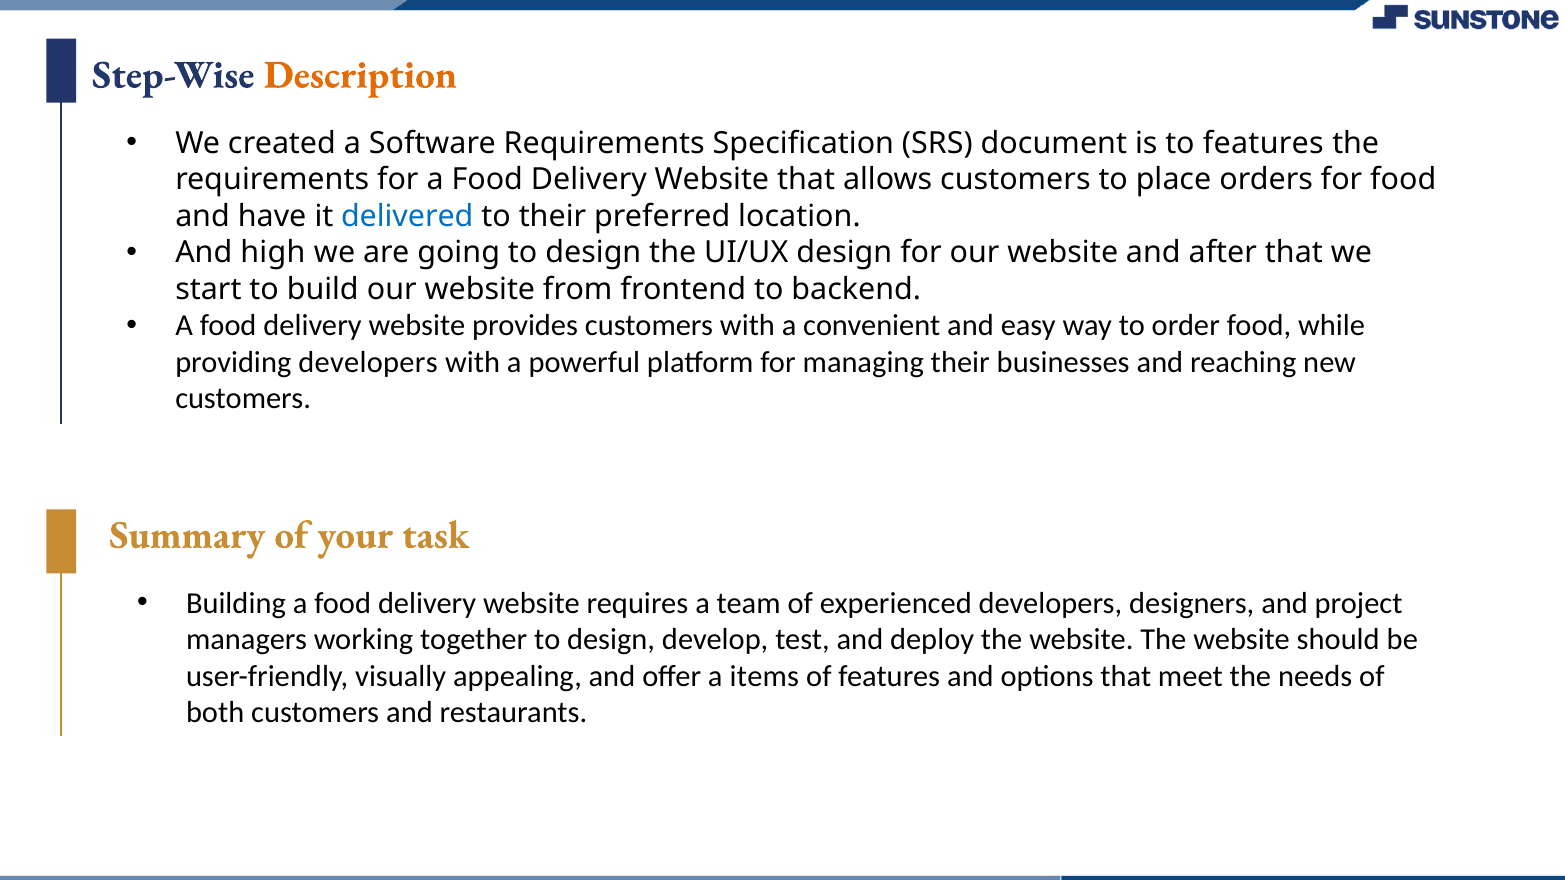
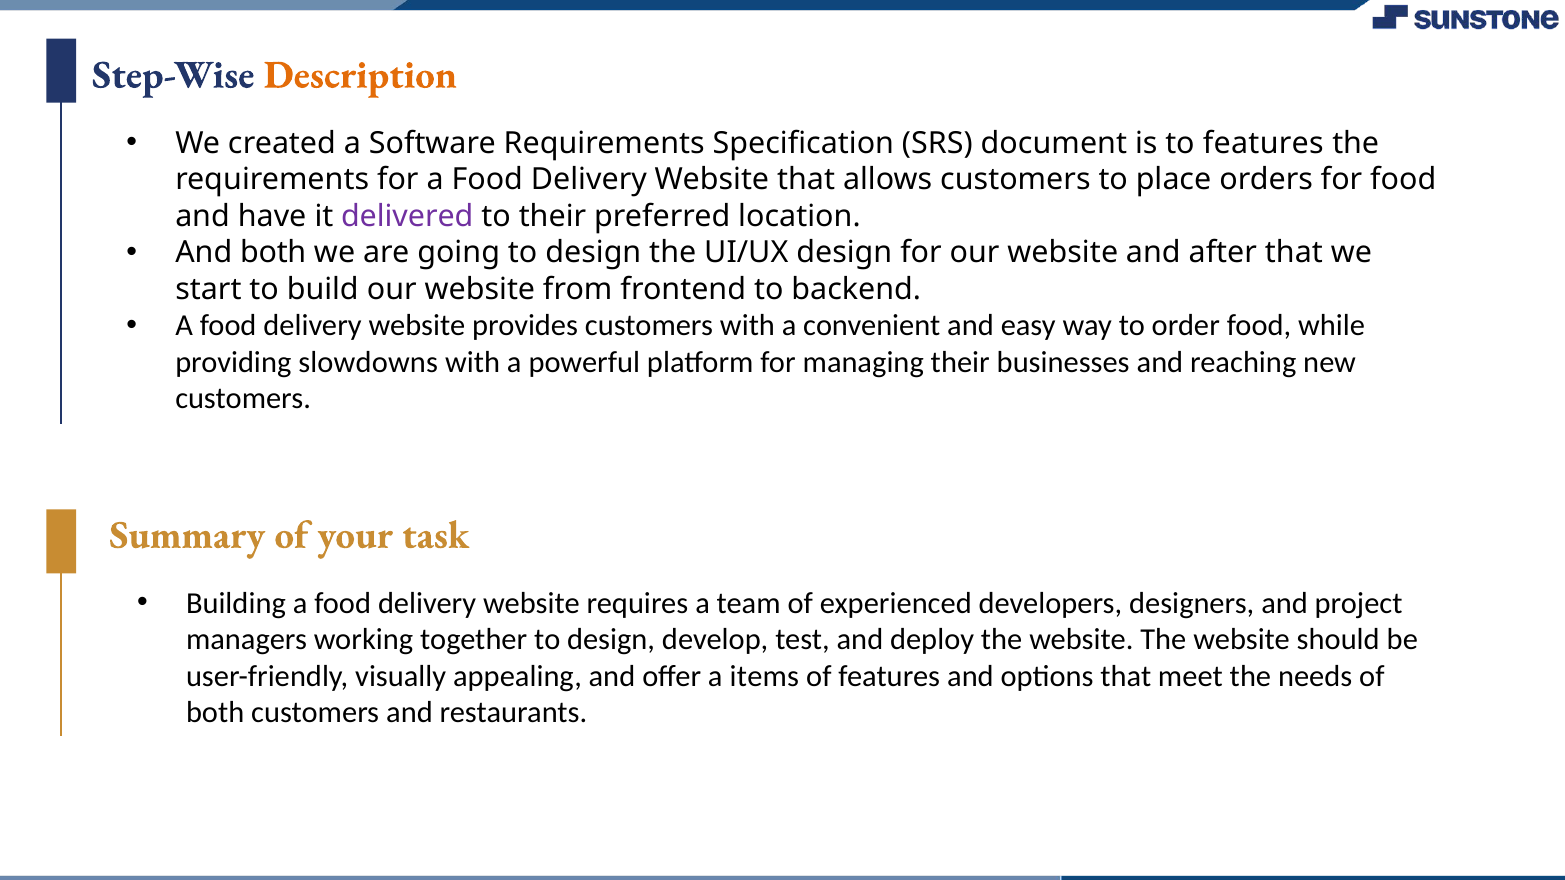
delivered colour: blue -> purple
And high: high -> both
providing developers: developers -> slowdowns
